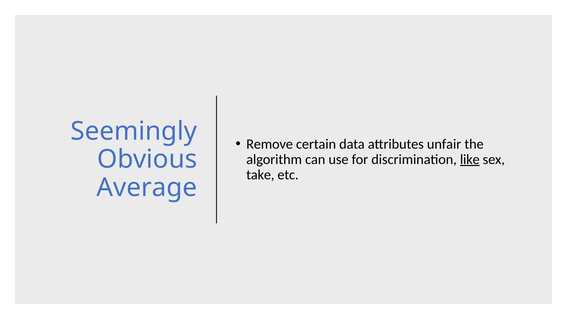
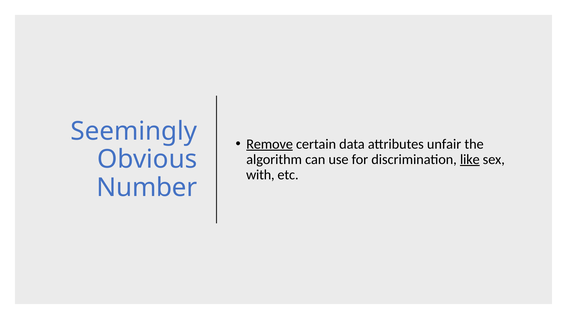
Remove underline: none -> present
take: take -> with
Average: Average -> Number
